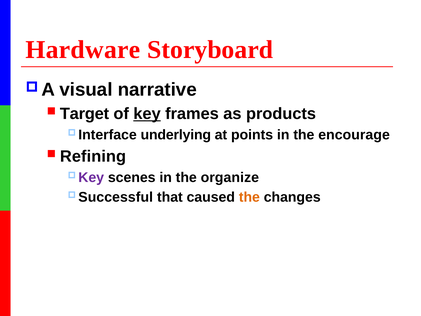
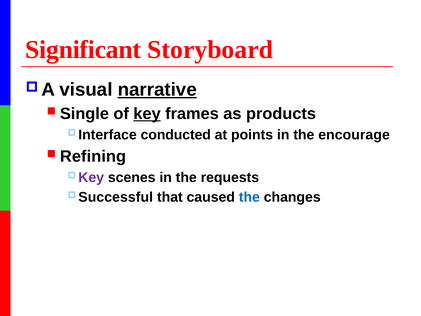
Hardware: Hardware -> Significant
narrative underline: none -> present
Target: Target -> Single
underlying: underlying -> conducted
organize: organize -> requests
the at (249, 197) colour: orange -> blue
